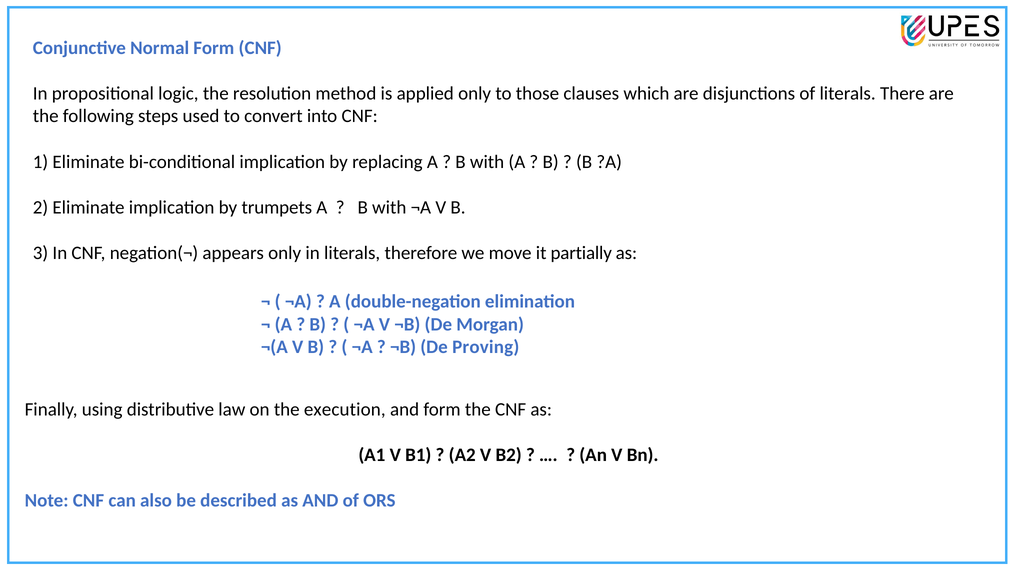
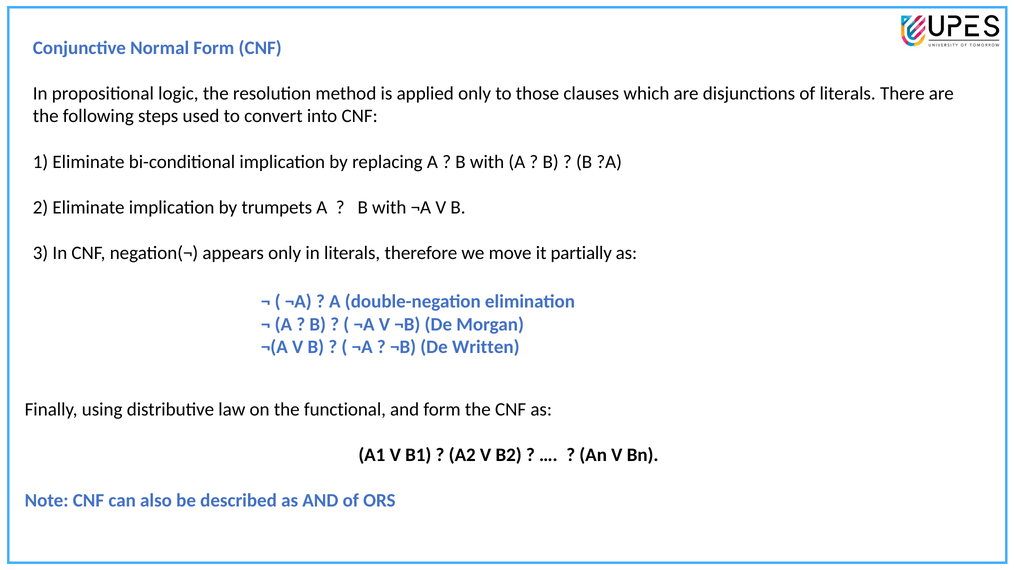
Proving: Proving -> Written
execution: execution -> functional
